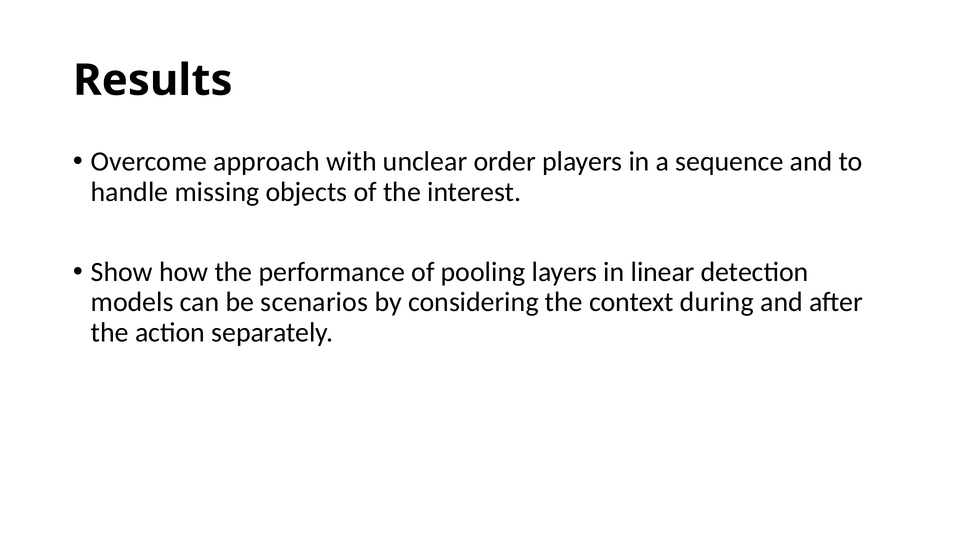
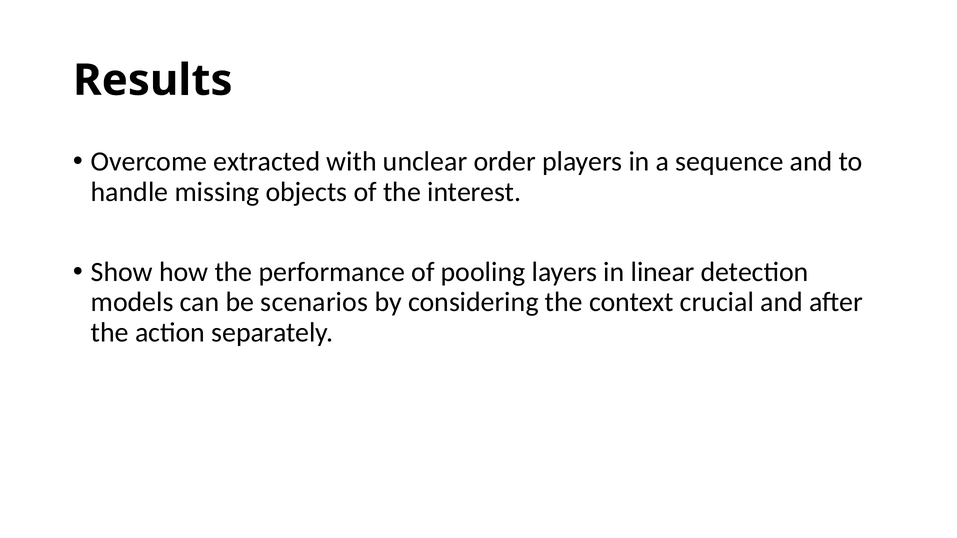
approach: approach -> extracted
during: during -> crucial
